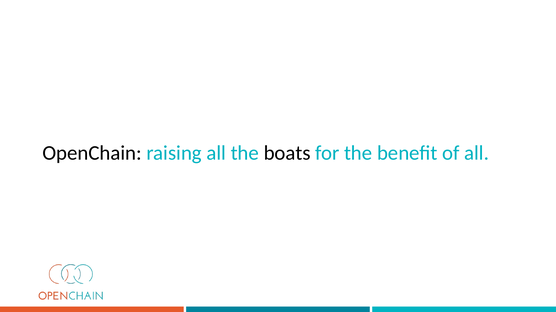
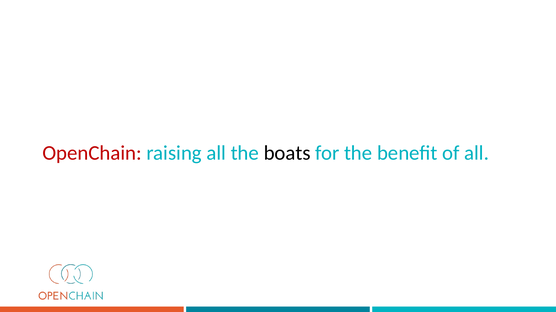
OpenChain colour: black -> red
